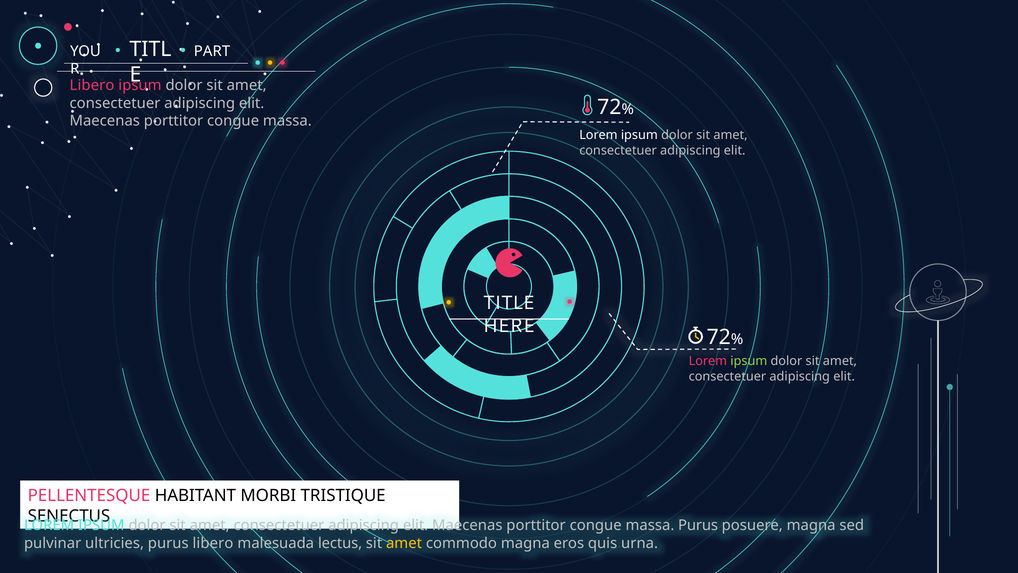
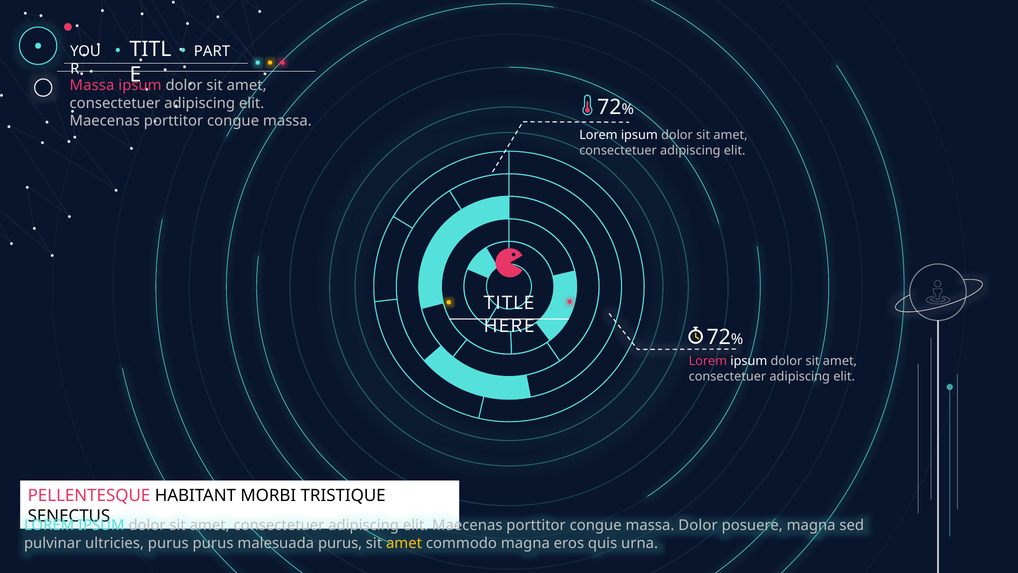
Libero at (92, 85): Libero -> Massa
ipsum at (749, 361) colour: light green -> white
massa Purus: Purus -> Dolor
purus libero: libero -> purus
malesuada lectus: lectus -> purus
